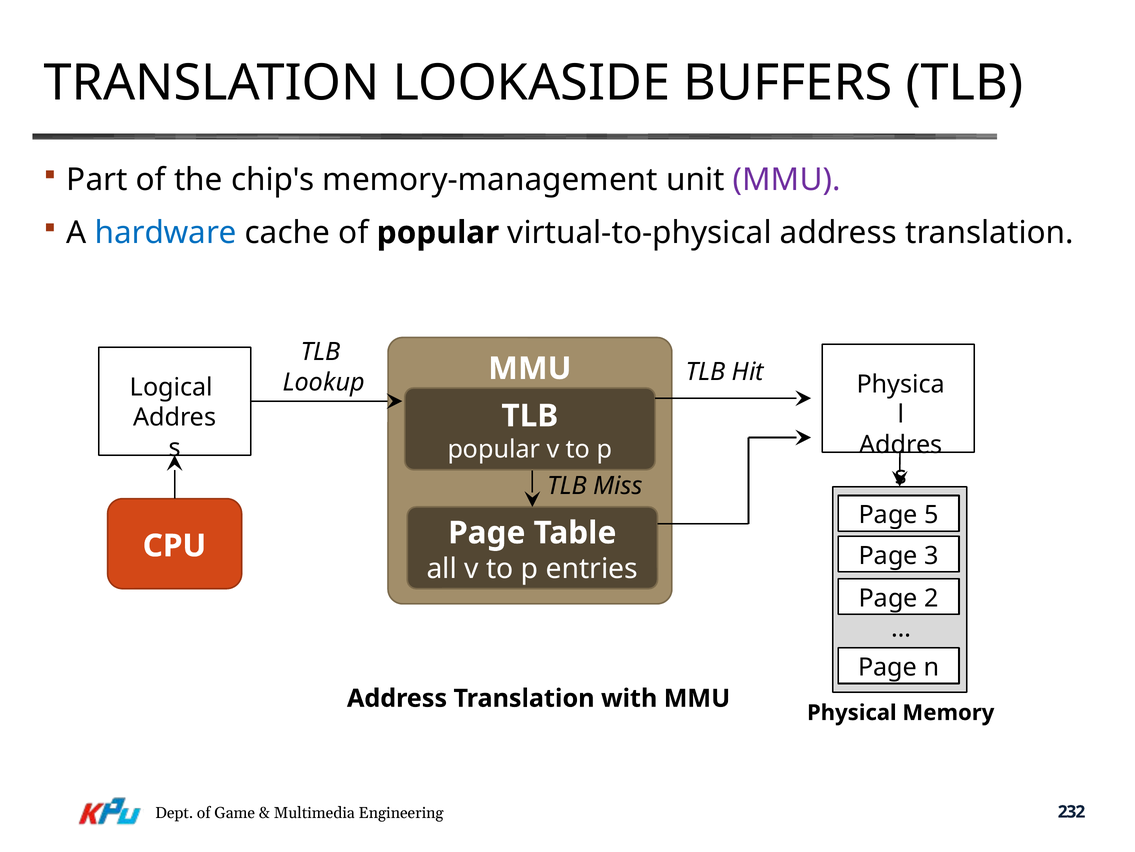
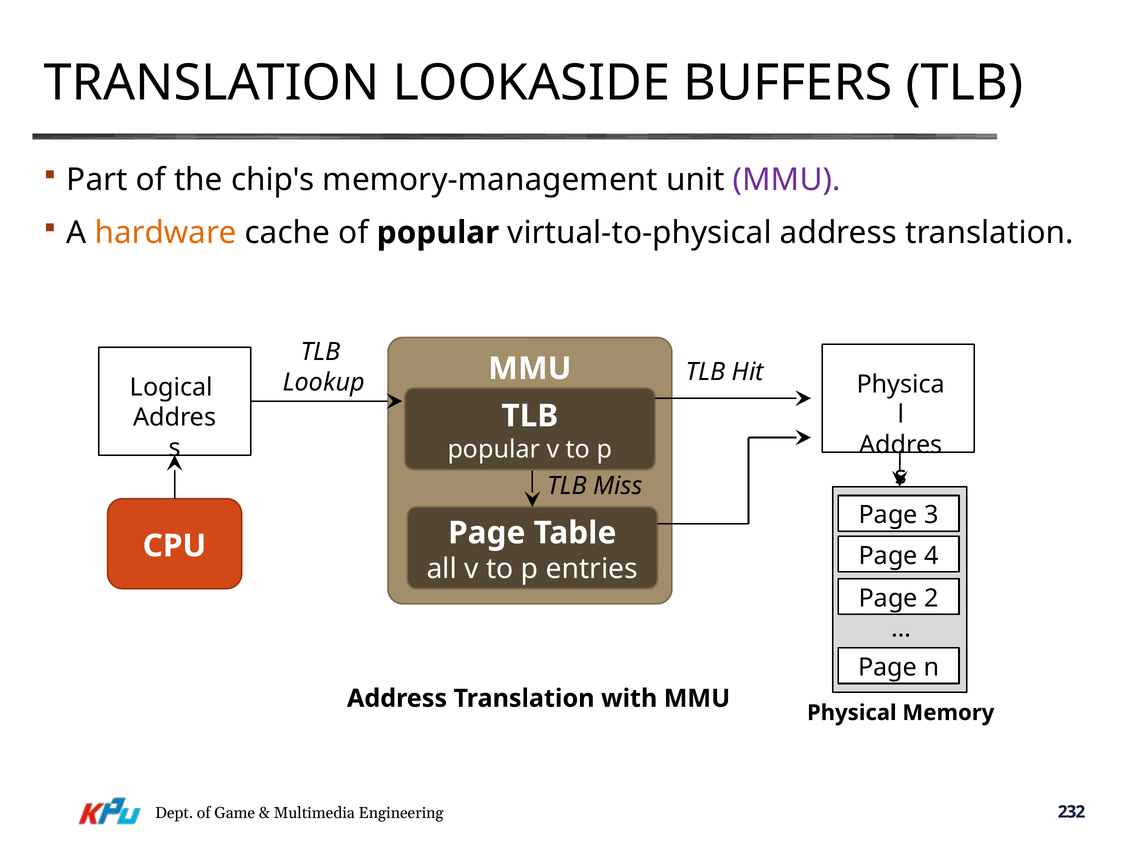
hardware colour: blue -> orange
5: 5 -> 3
3: 3 -> 4
